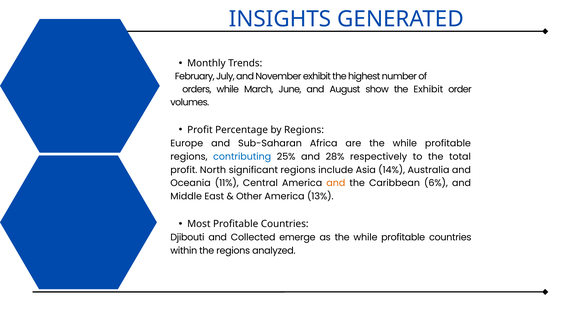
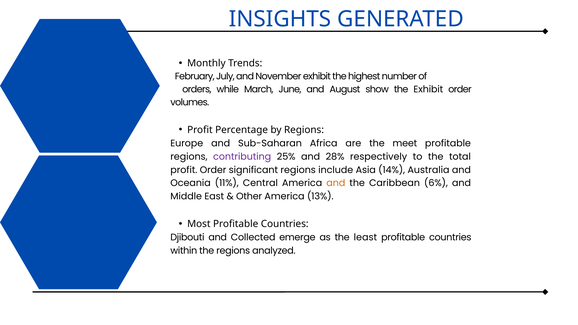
are the while: while -> meet
contributing colour: blue -> purple
profit North: North -> Order
as the while: while -> least
